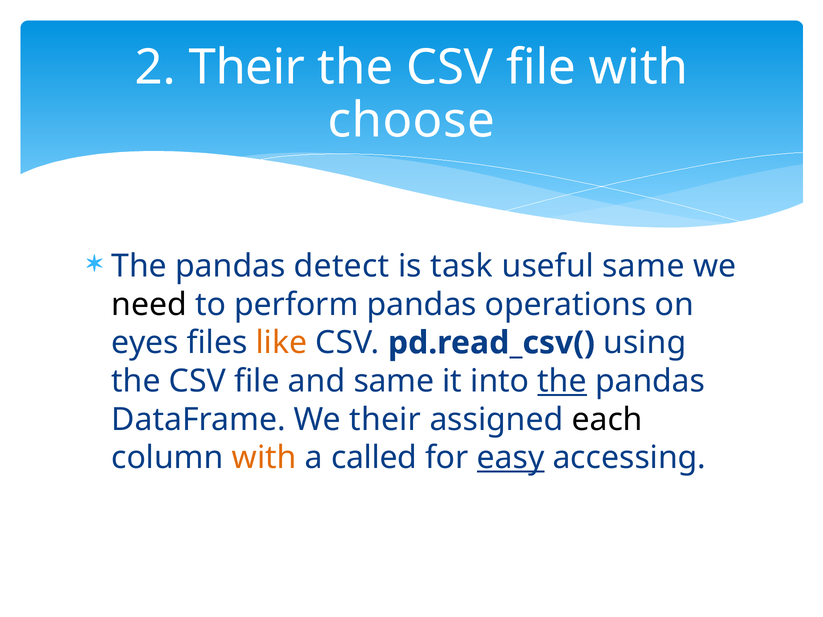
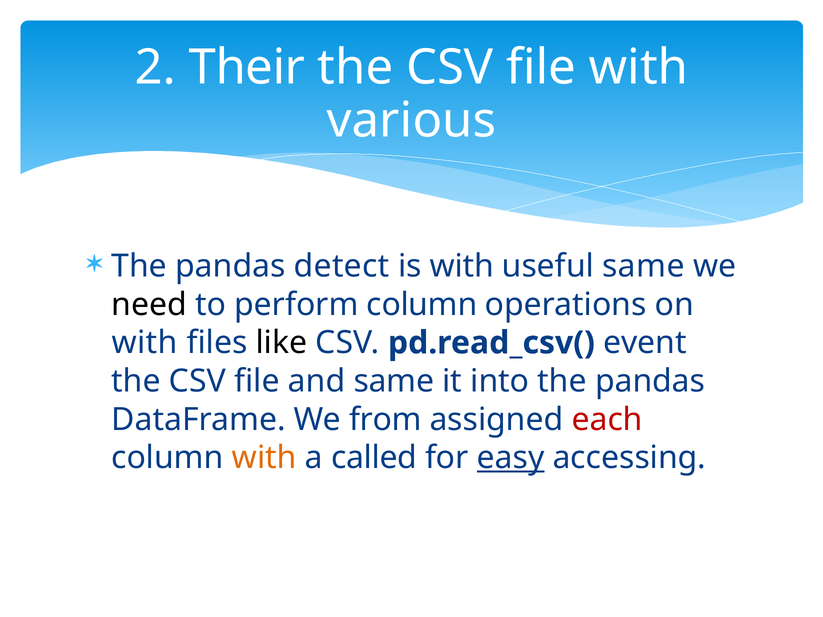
choose: choose -> various
is task: task -> with
perform pandas: pandas -> column
eyes at (145, 343): eyes -> with
like colour: orange -> black
using: using -> event
the at (562, 381) underline: present -> none
We their: their -> from
each colour: black -> red
